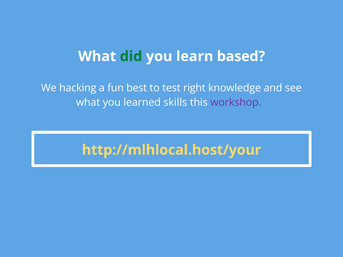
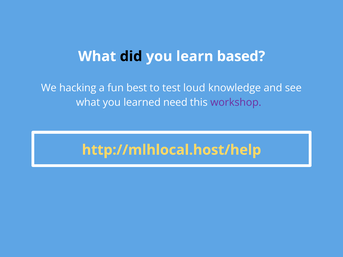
did colour: green -> black
right: right -> loud
skills: skills -> need
http://mlhlocal.host/your: http://mlhlocal.host/your -> http://mlhlocal.host/help
